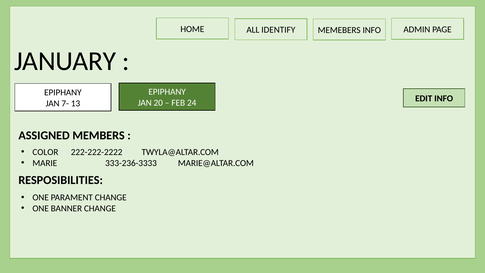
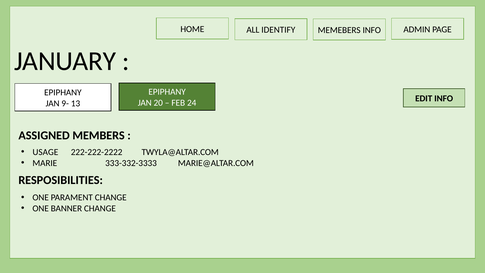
7-: 7- -> 9-
COLOR: COLOR -> USAGE
333-236-3333: 333-236-3333 -> 333-332-3333
